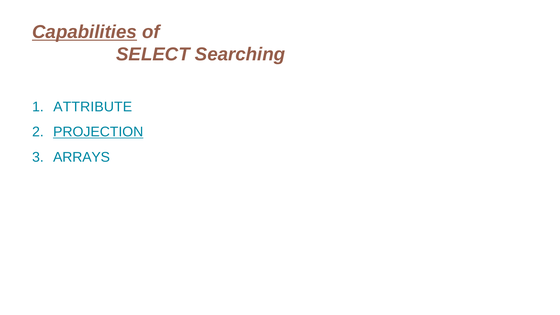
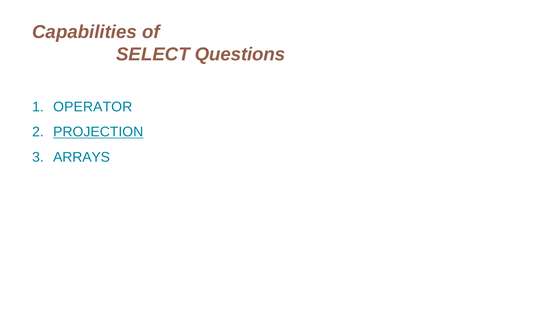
Capabilities underline: present -> none
Searching: Searching -> Questions
ATTRIBUTE: ATTRIBUTE -> OPERATOR
